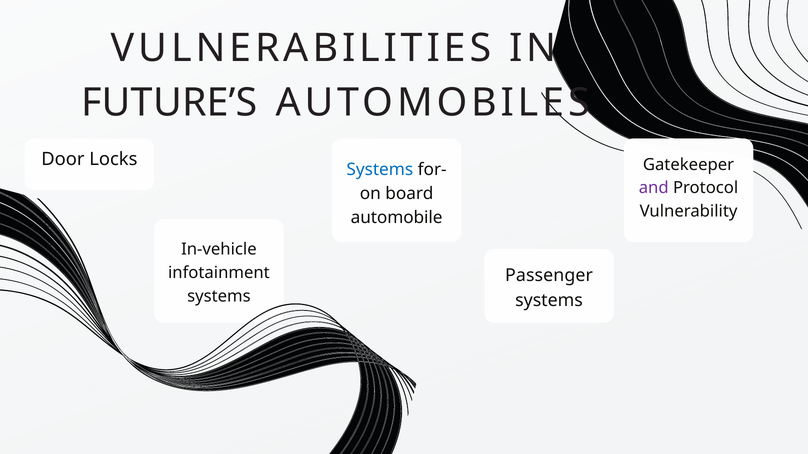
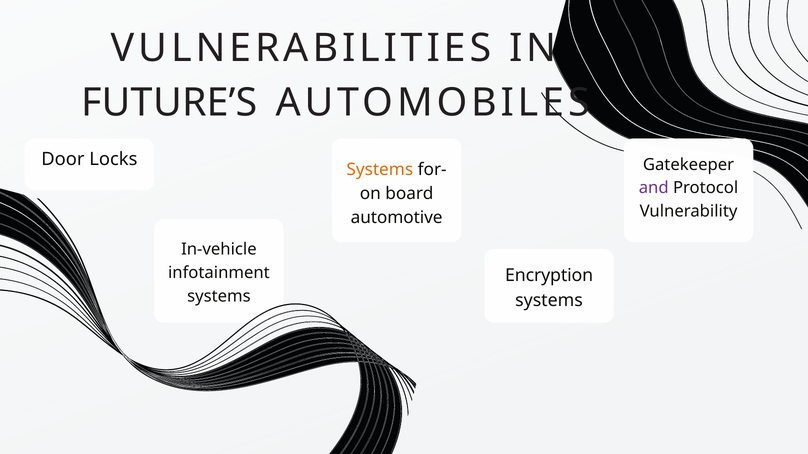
Systems at (380, 170) colour: blue -> orange
automobile: automobile -> automotive
Passenger: Passenger -> Encryption
